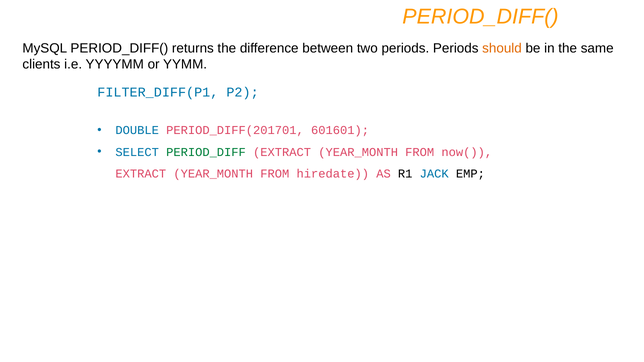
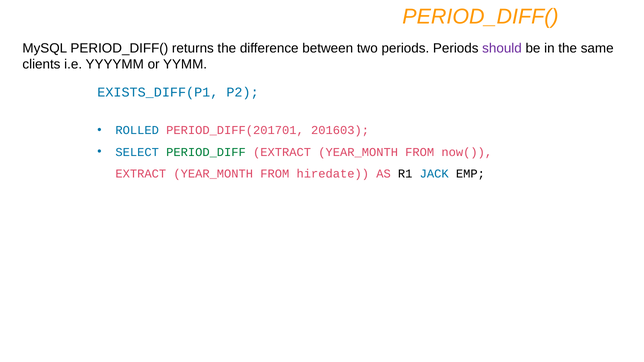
should colour: orange -> purple
FILTER_DIFF(P1: FILTER_DIFF(P1 -> EXISTS_DIFF(P1
DOUBLE: DOUBLE -> ROLLED
601601: 601601 -> 201603
